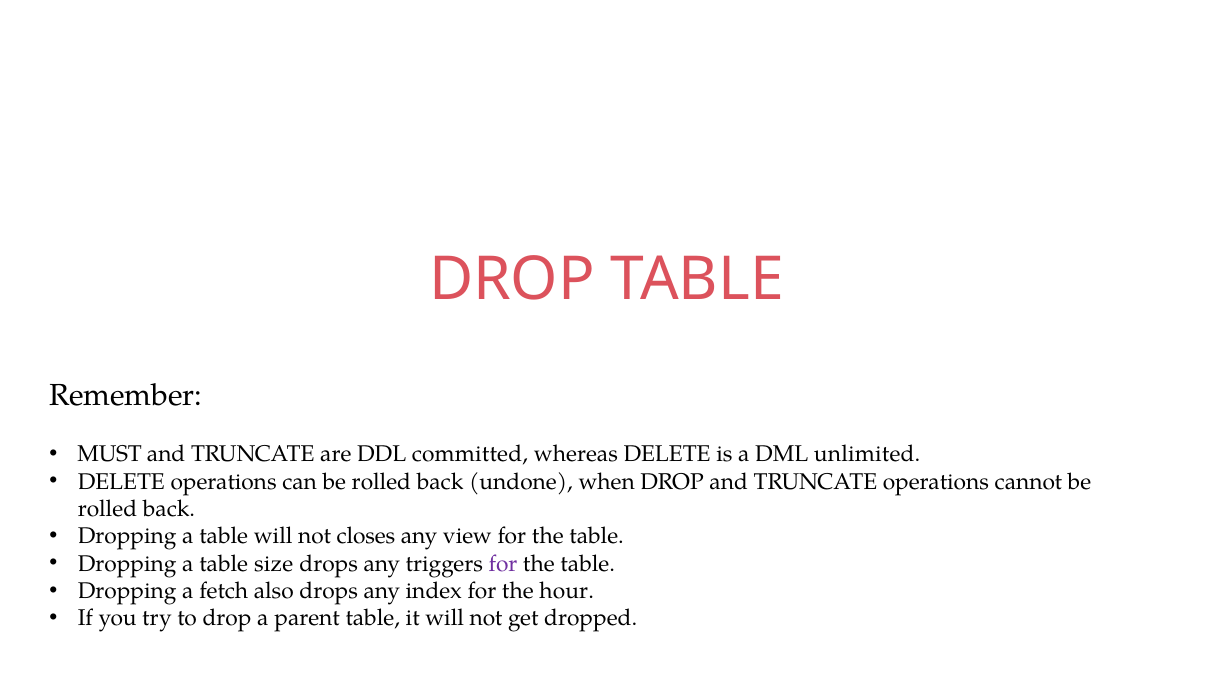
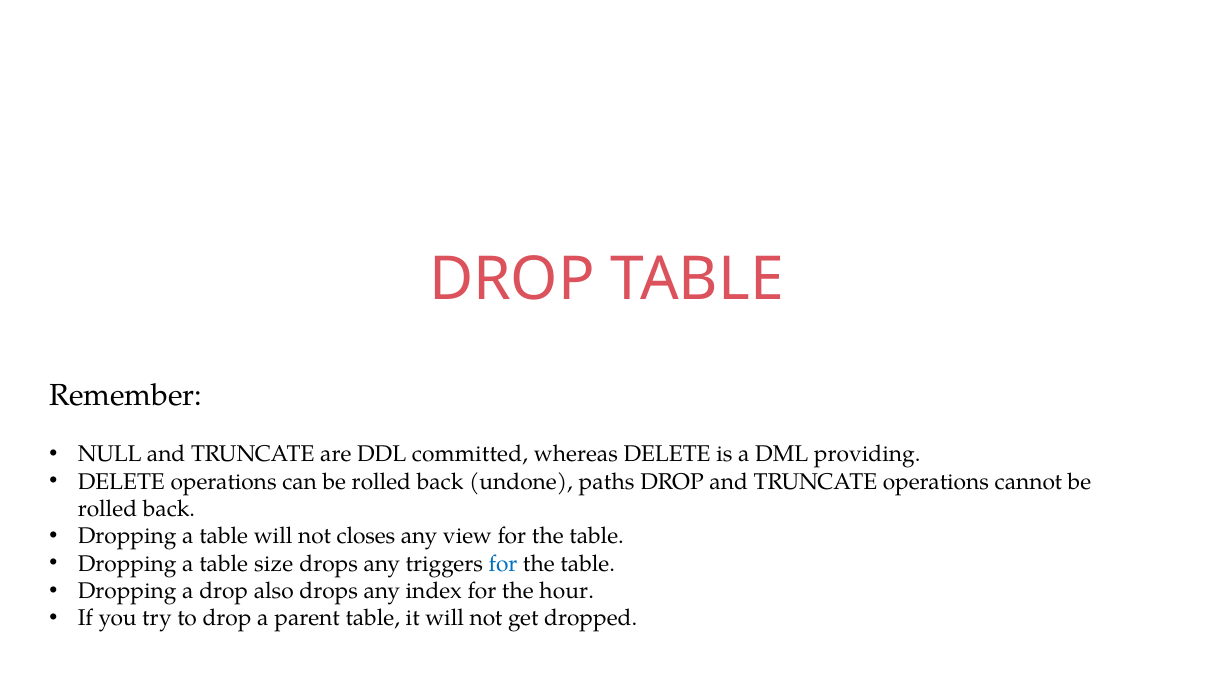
MUST: MUST -> NULL
unlimited: unlimited -> providing
when: when -> paths
for at (503, 564) colour: purple -> blue
a fetch: fetch -> drop
